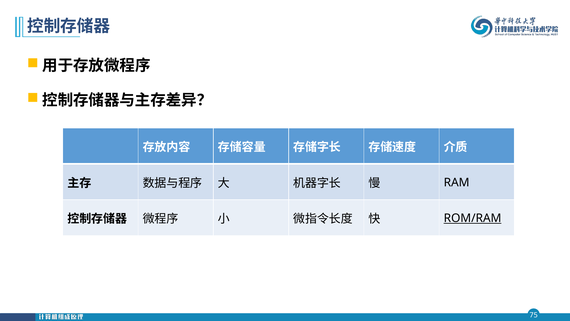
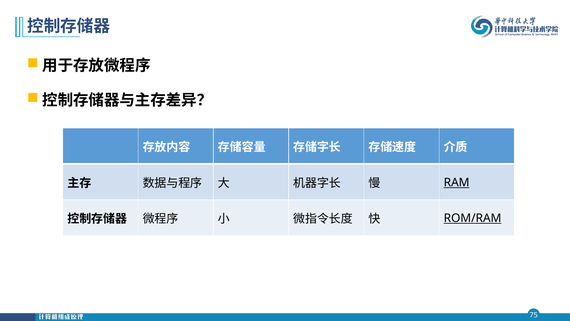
RAM underline: none -> present
